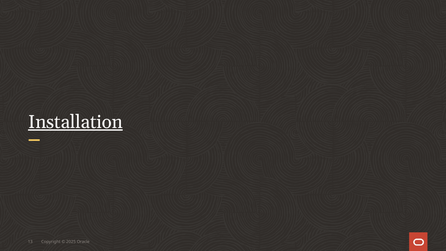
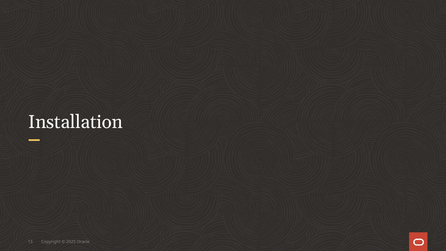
Installation underline: present -> none
